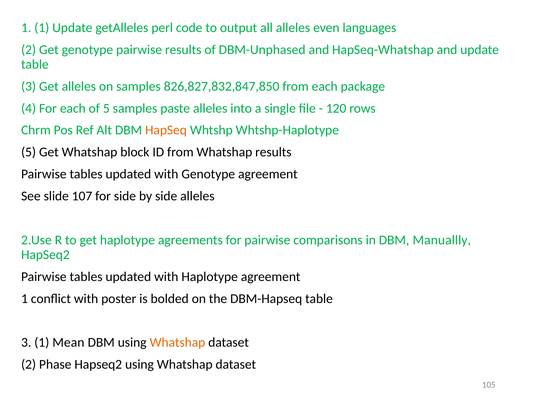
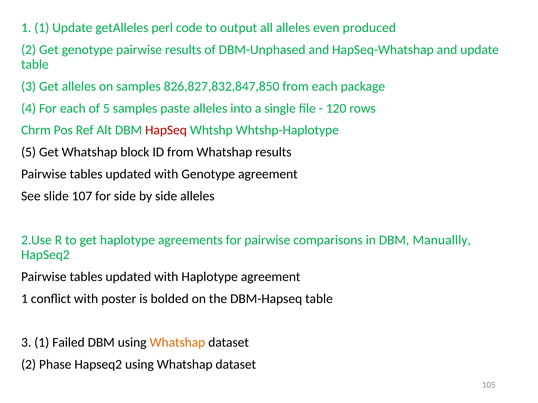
languages: languages -> produced
HapSeq colour: orange -> red
Mean: Mean -> Failed
